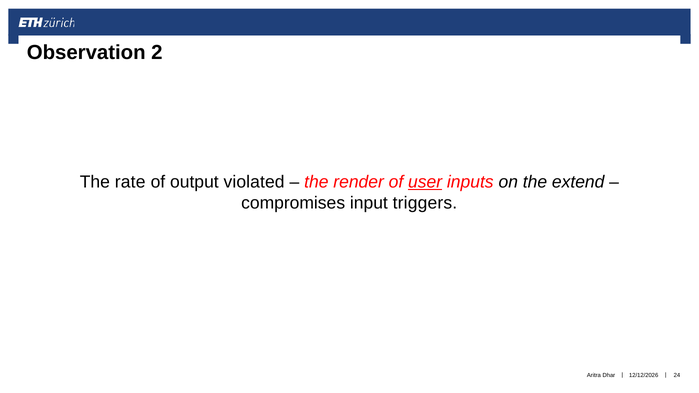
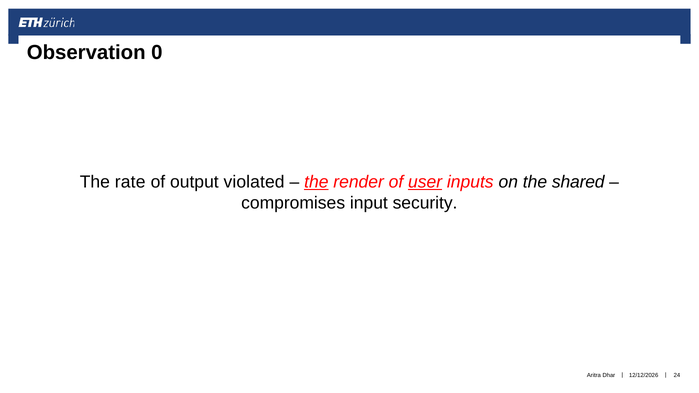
2: 2 -> 0
the at (316, 182) underline: none -> present
extend: extend -> shared
triggers: triggers -> security
